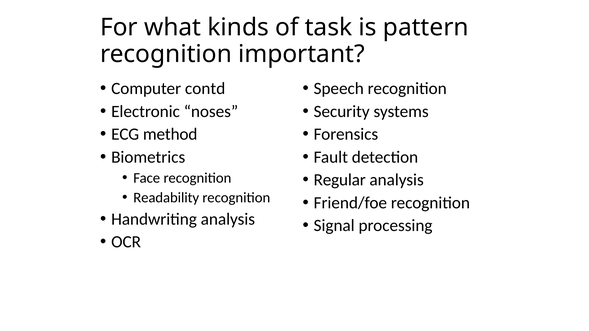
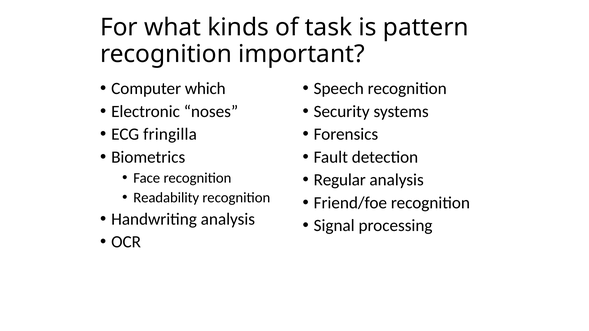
contd: contd -> which
method: method -> fringilla
